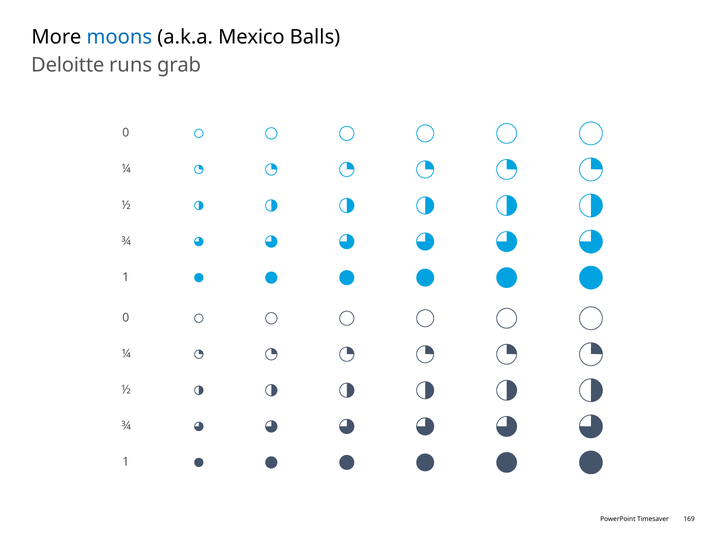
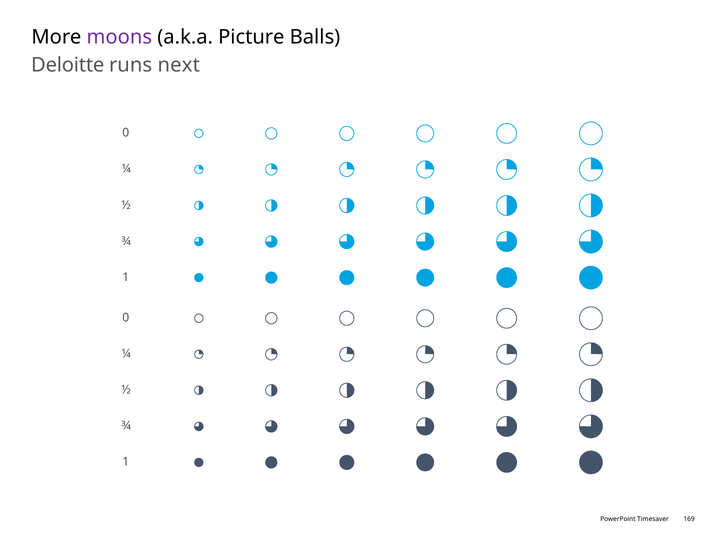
moons colour: blue -> purple
Mexico: Mexico -> Picture
grab: grab -> next
